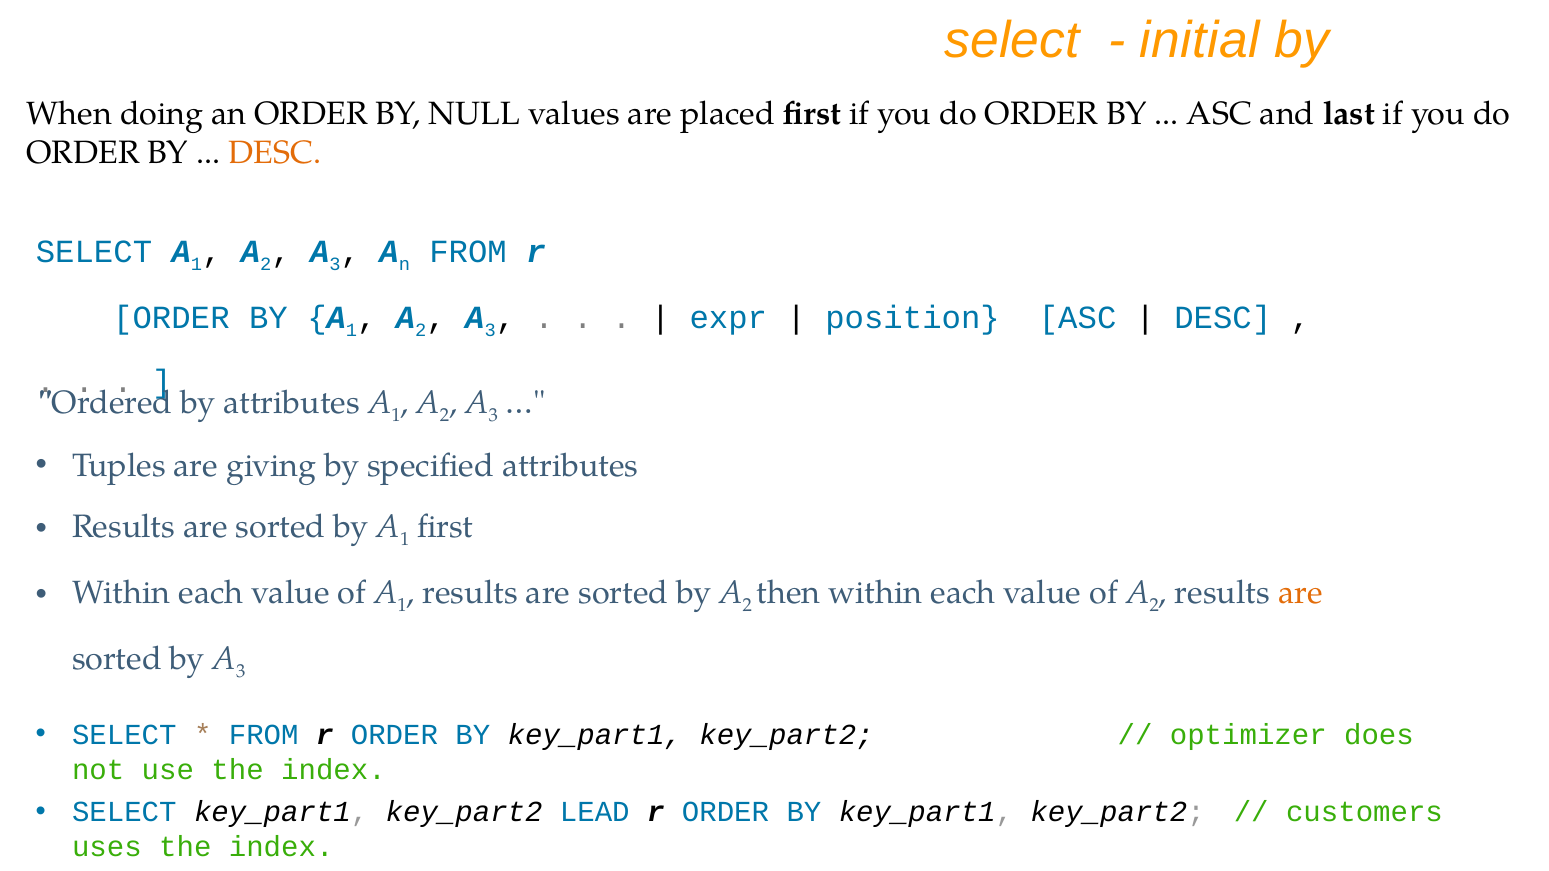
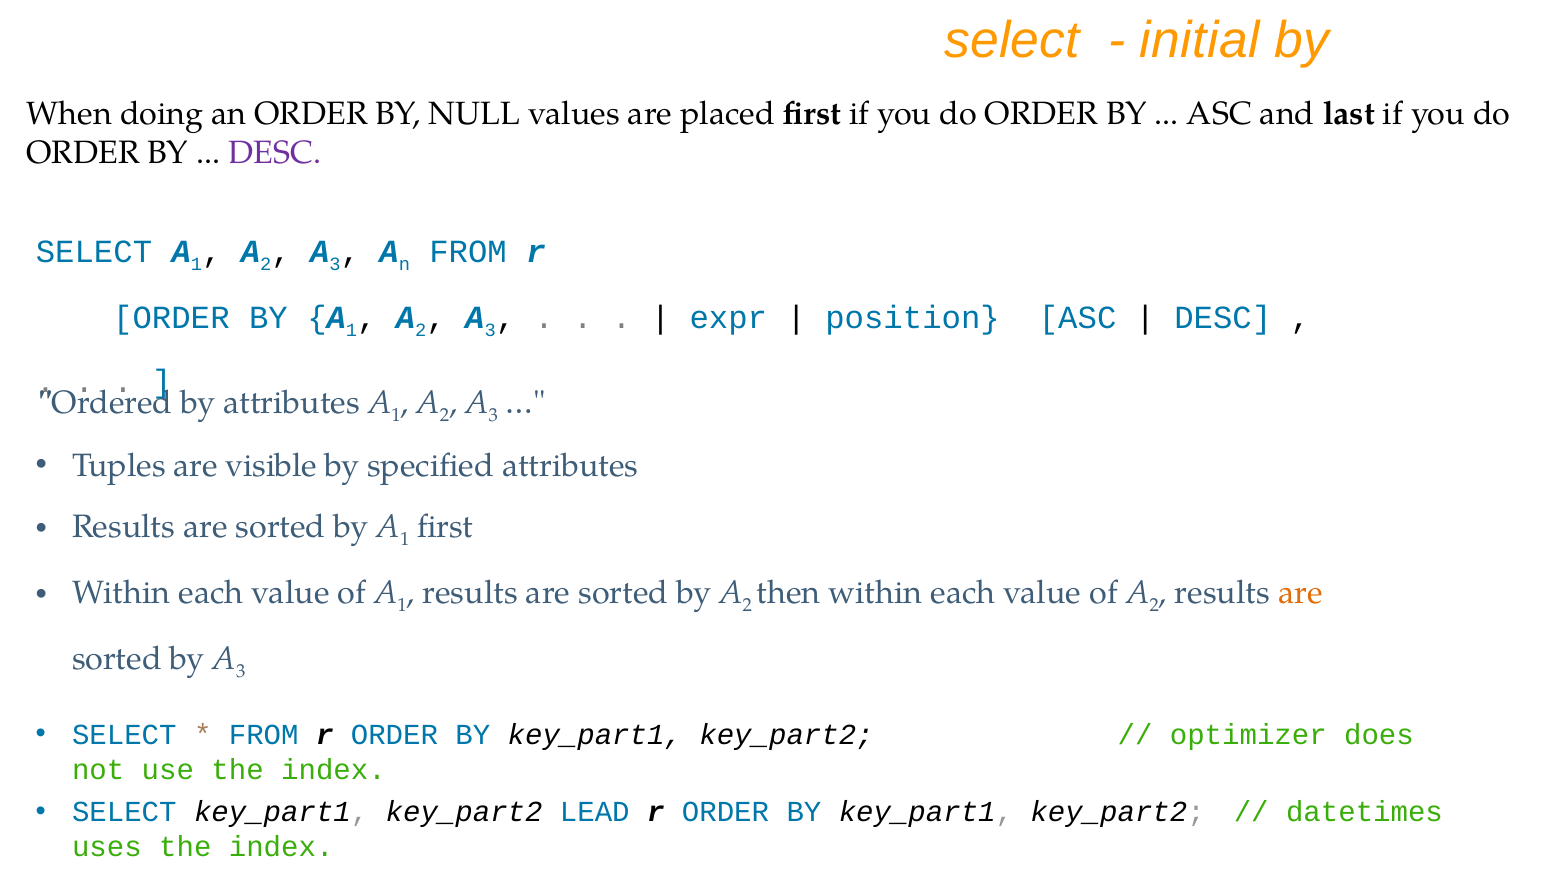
DESC at (275, 153) colour: orange -> purple
giving: giving -> visible
customers: customers -> datetimes
